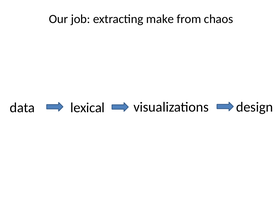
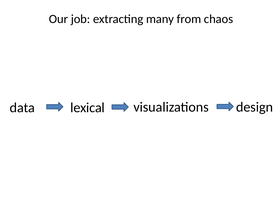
make: make -> many
